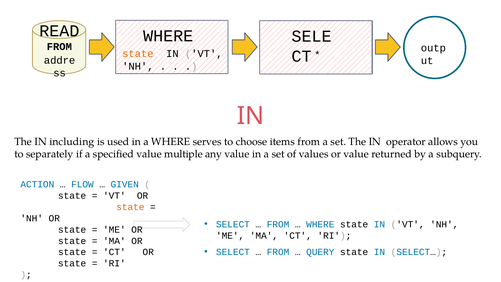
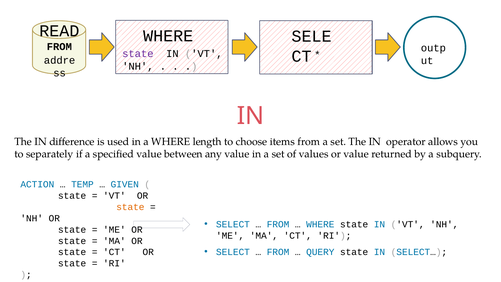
state at (138, 54) colour: orange -> purple
including: including -> difference
serves: serves -> length
multiple: multiple -> between
FLOW: FLOW -> TEMP
